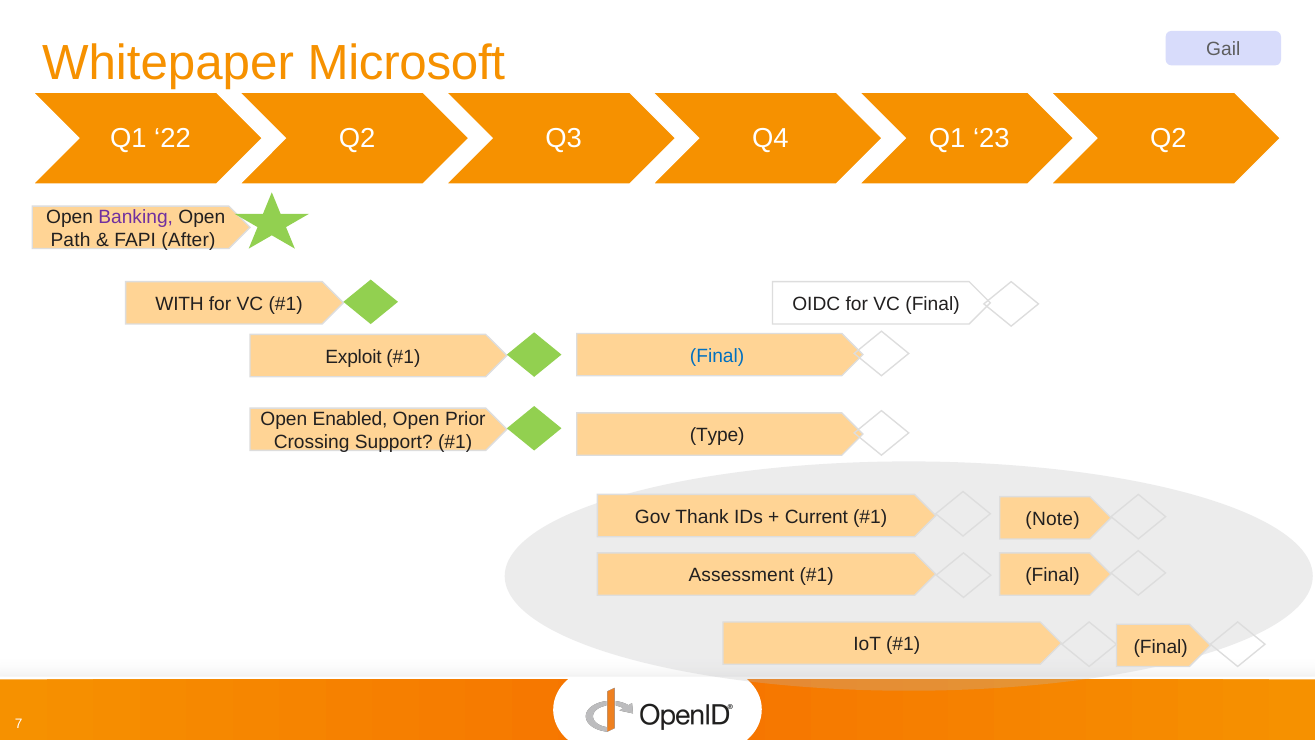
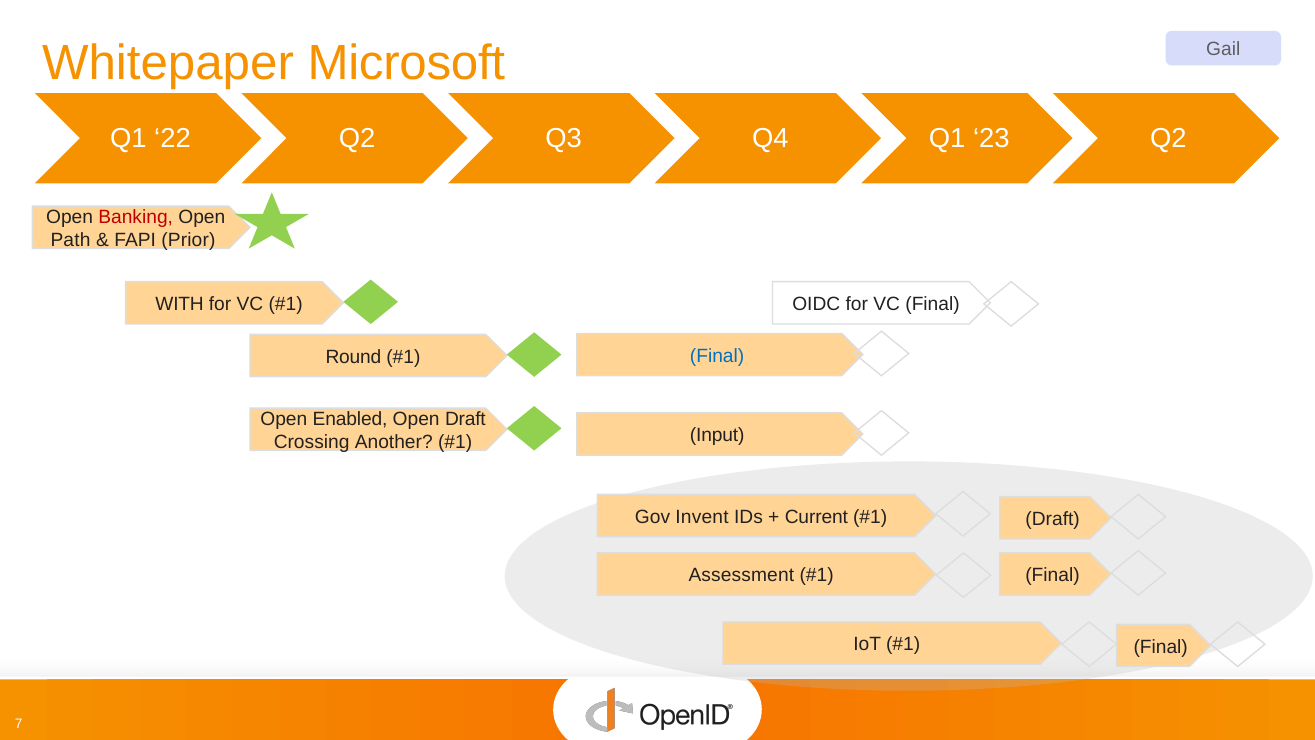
Banking colour: purple -> red
After: After -> Prior
Exploit: Exploit -> Round
Open Prior: Prior -> Draft
Support: Support -> Another
Type: Type -> Input
Thank: Thank -> Invent
Note at (1053, 519): Note -> Draft
